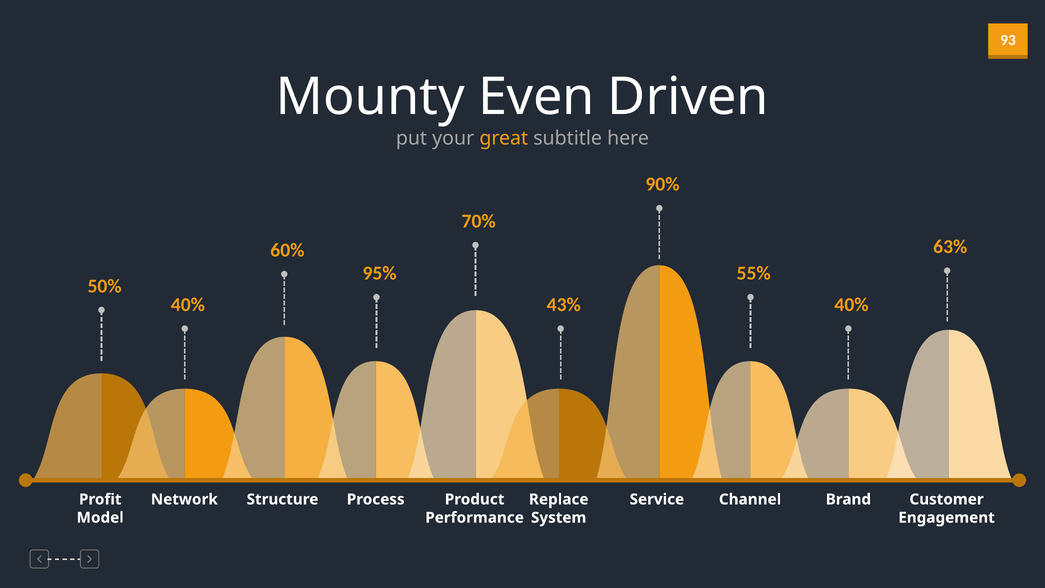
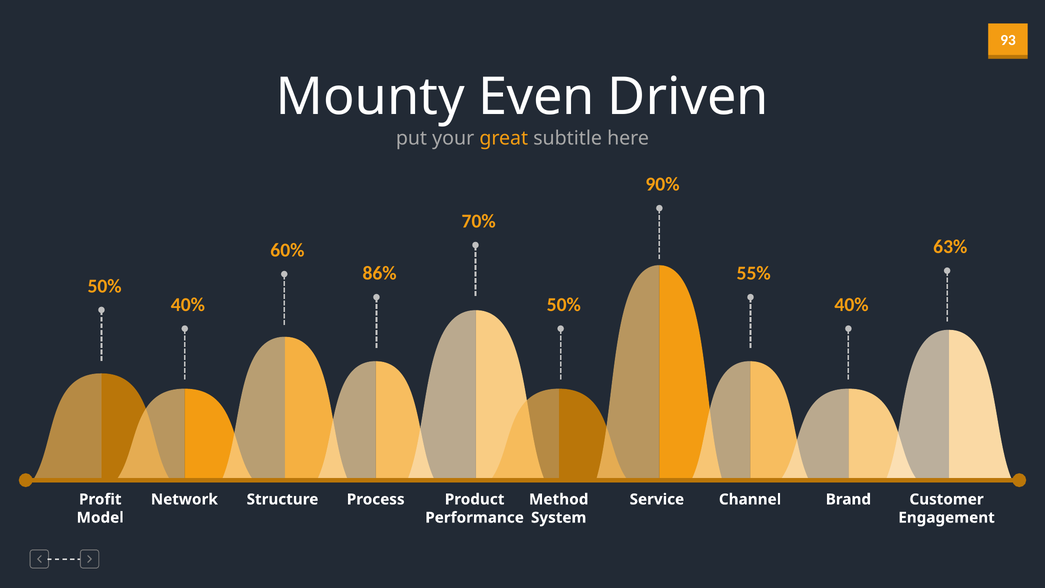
95%: 95% -> 86%
40% 43%: 43% -> 50%
Replace: Replace -> Method
